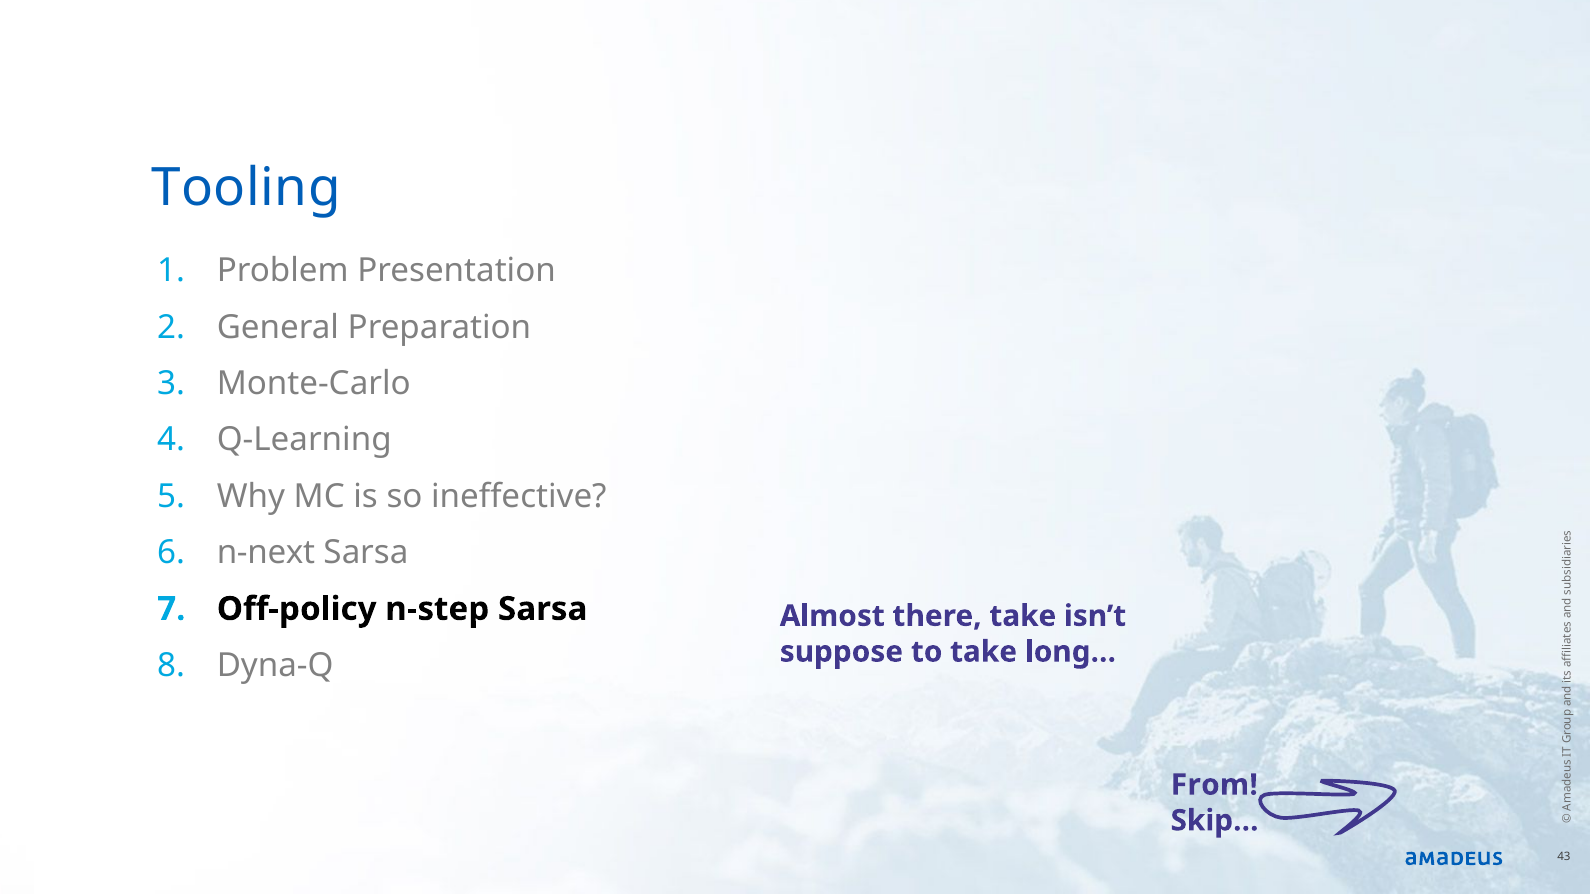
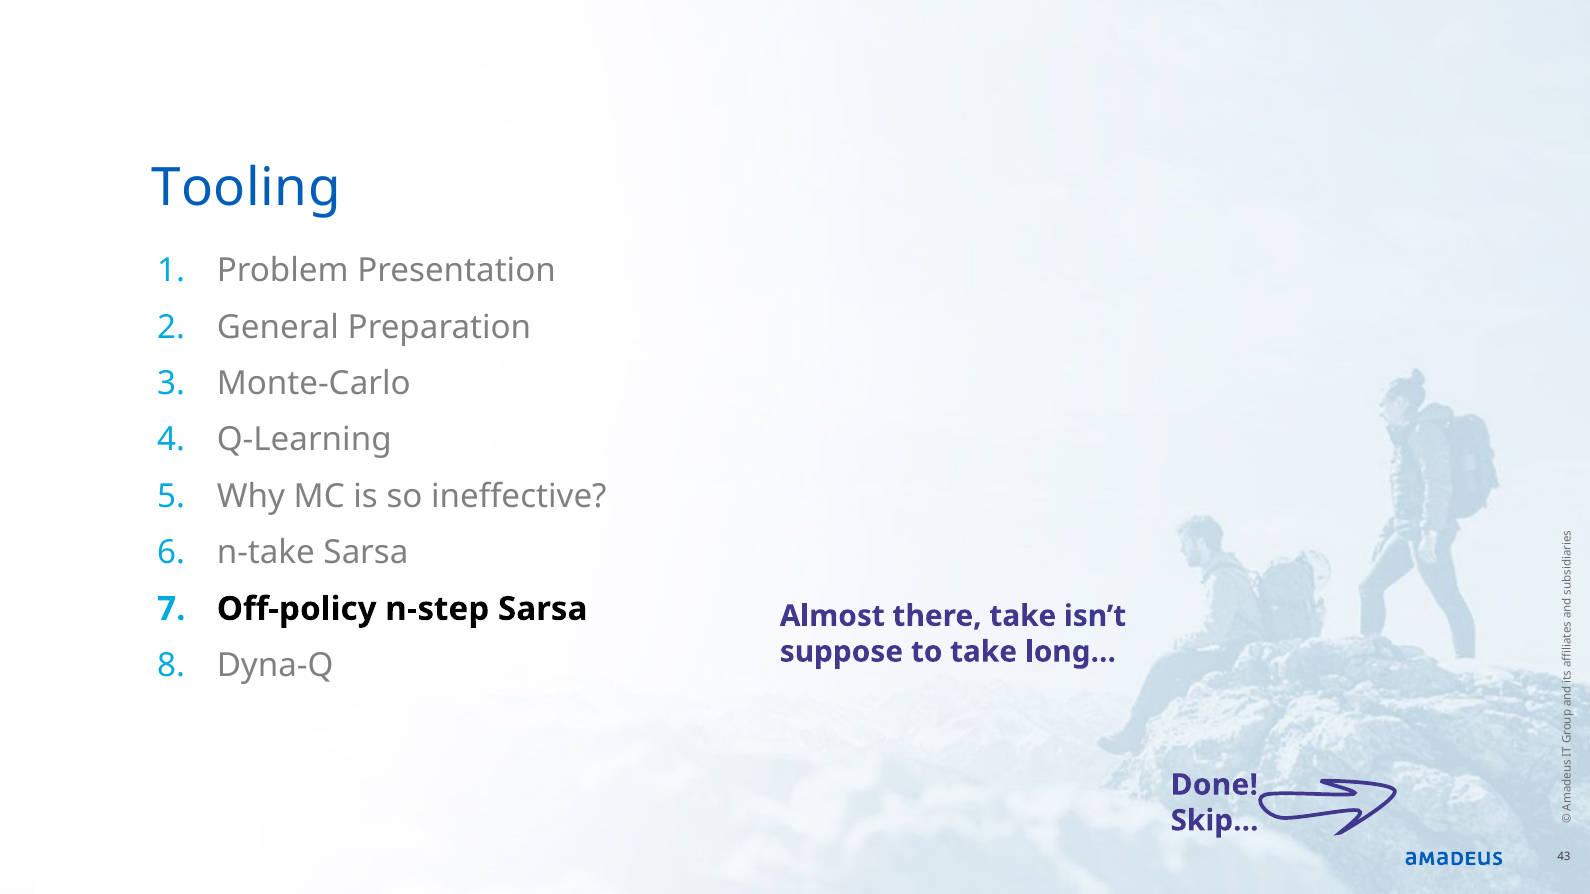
n-next: n-next -> n-take
From: From -> Done
